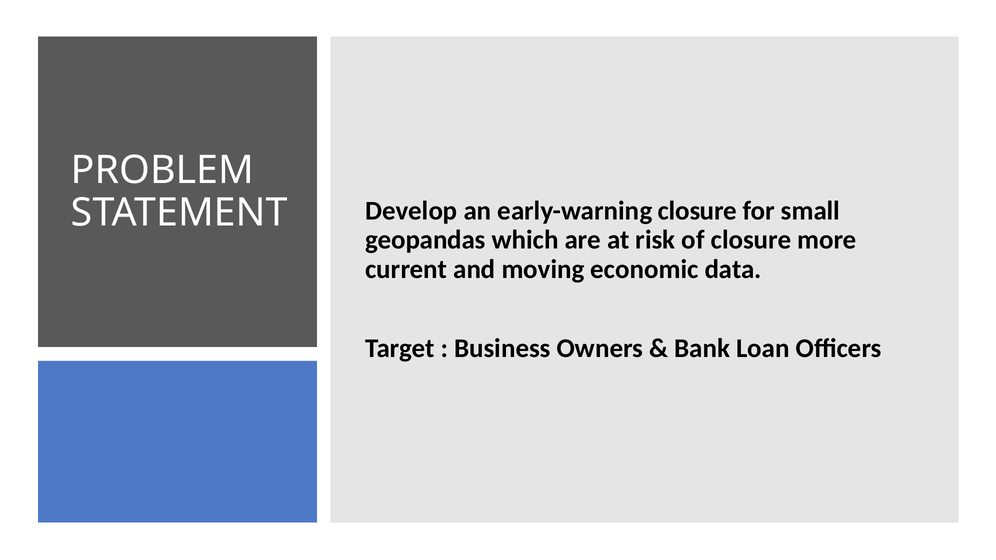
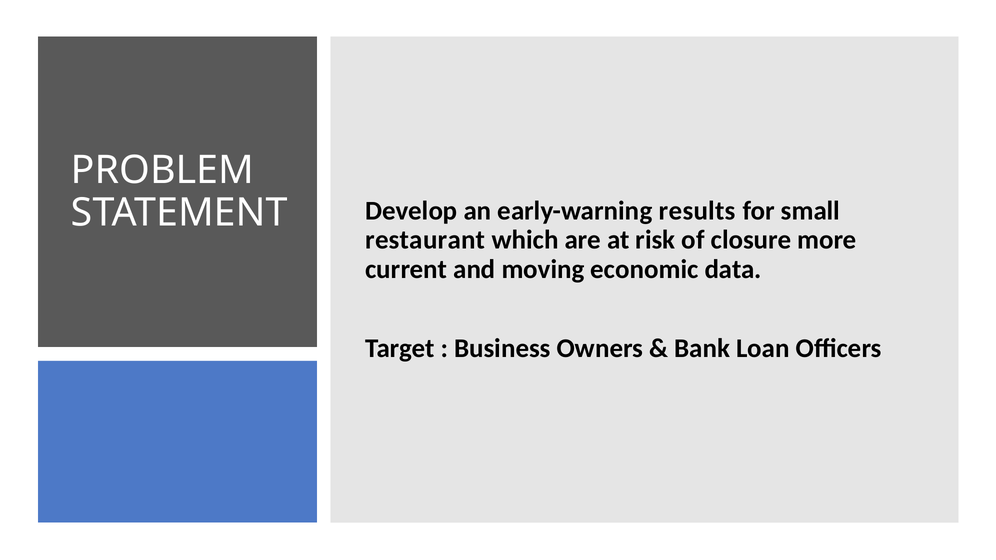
early-warning closure: closure -> results
geopandas: geopandas -> restaurant
